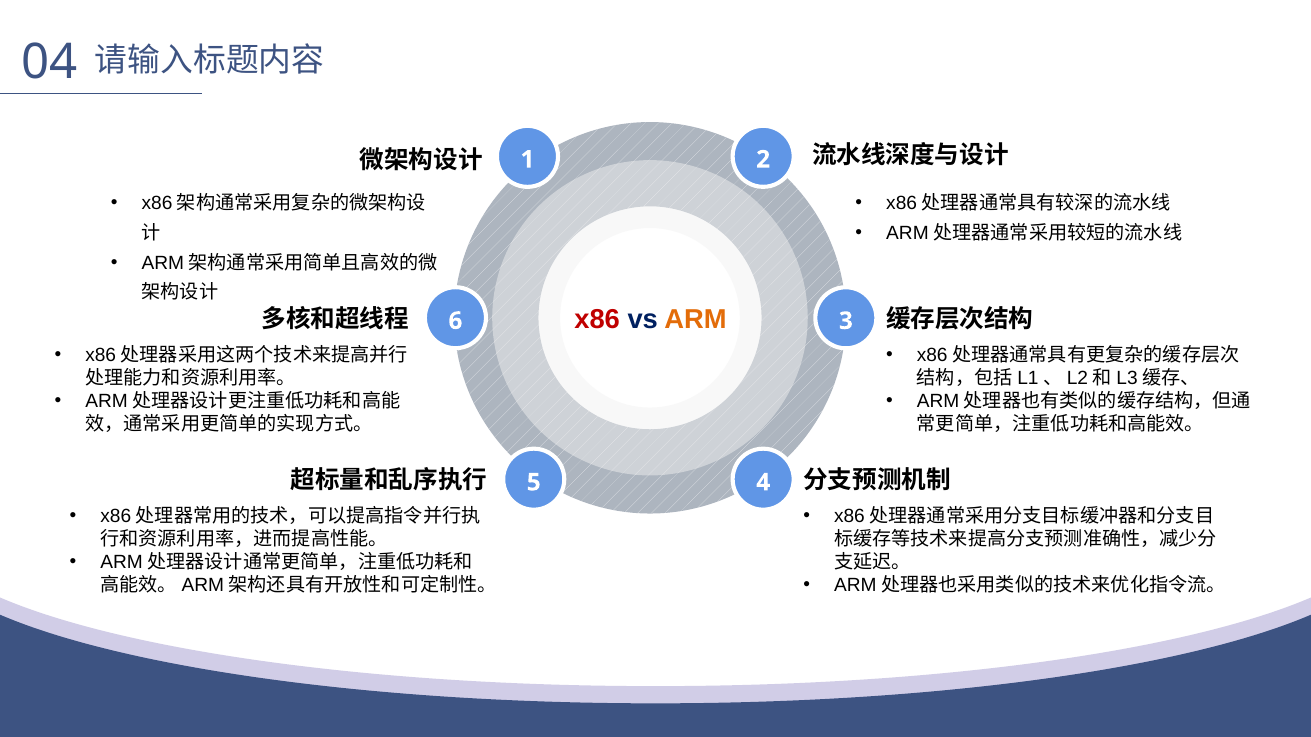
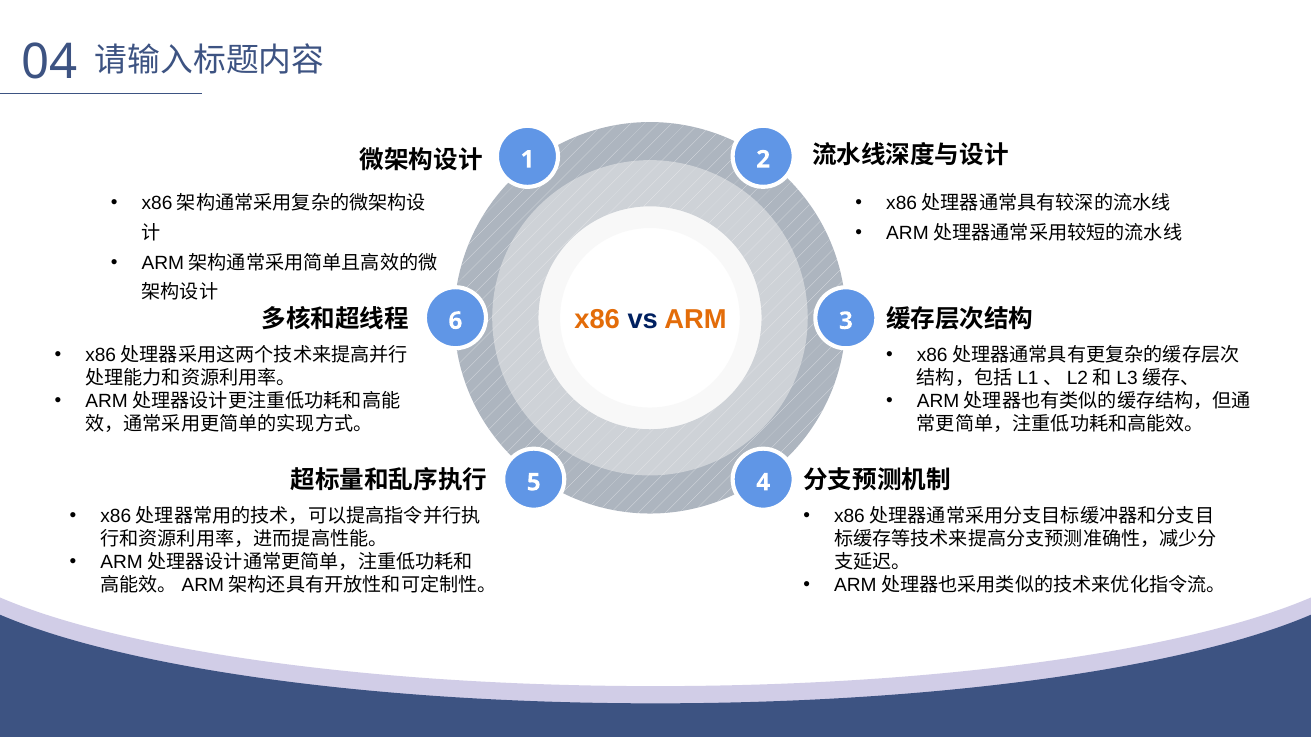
x86 colour: red -> orange
